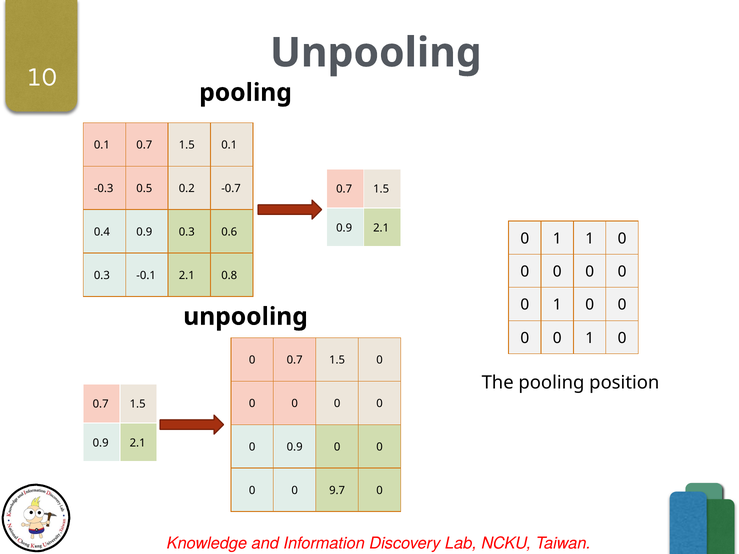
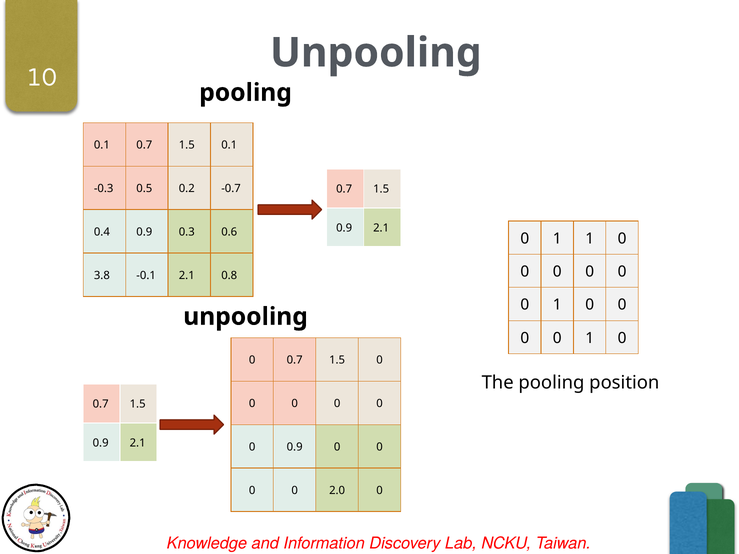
0.3 at (102, 275): 0.3 -> 3.8
9.7: 9.7 -> 2.0
